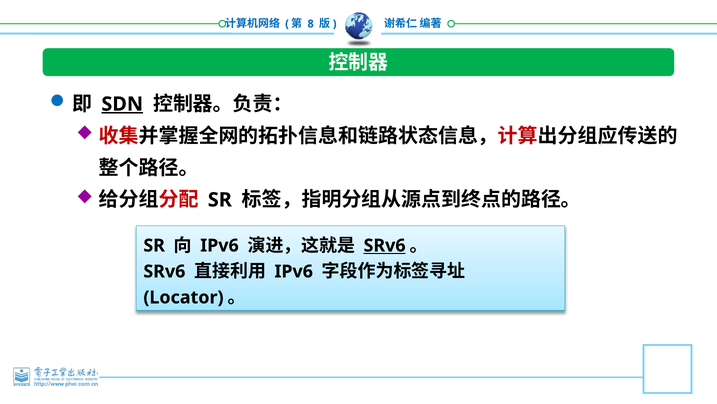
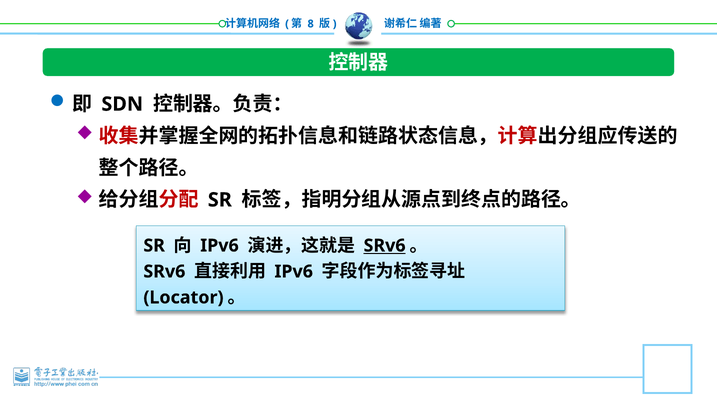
SDN underline: present -> none
